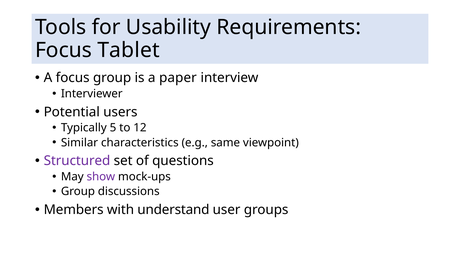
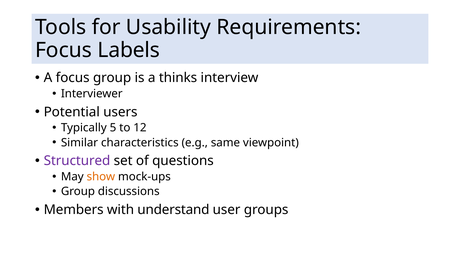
Tablet: Tablet -> Labels
paper: paper -> thinks
show colour: purple -> orange
